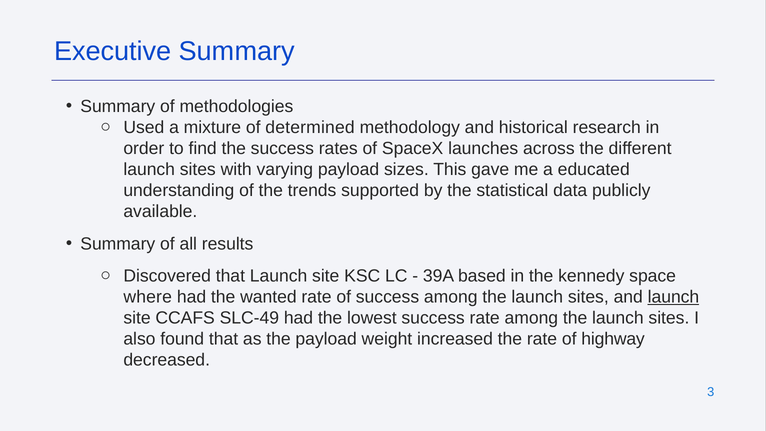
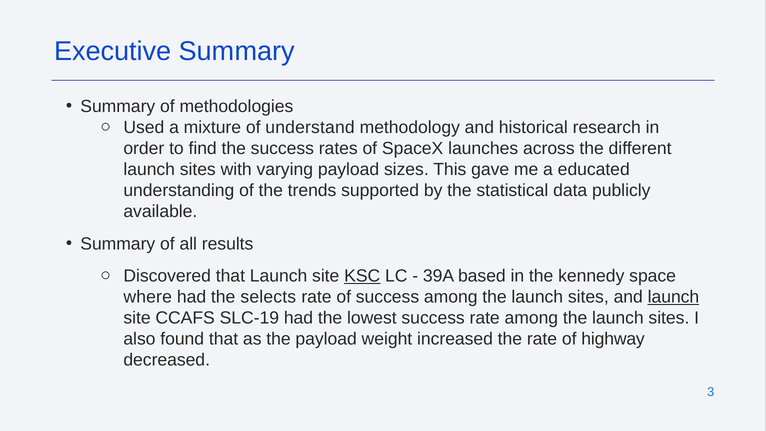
determined: determined -> understand
KSC underline: none -> present
wanted: wanted -> selects
SLC-49: SLC-49 -> SLC-19
